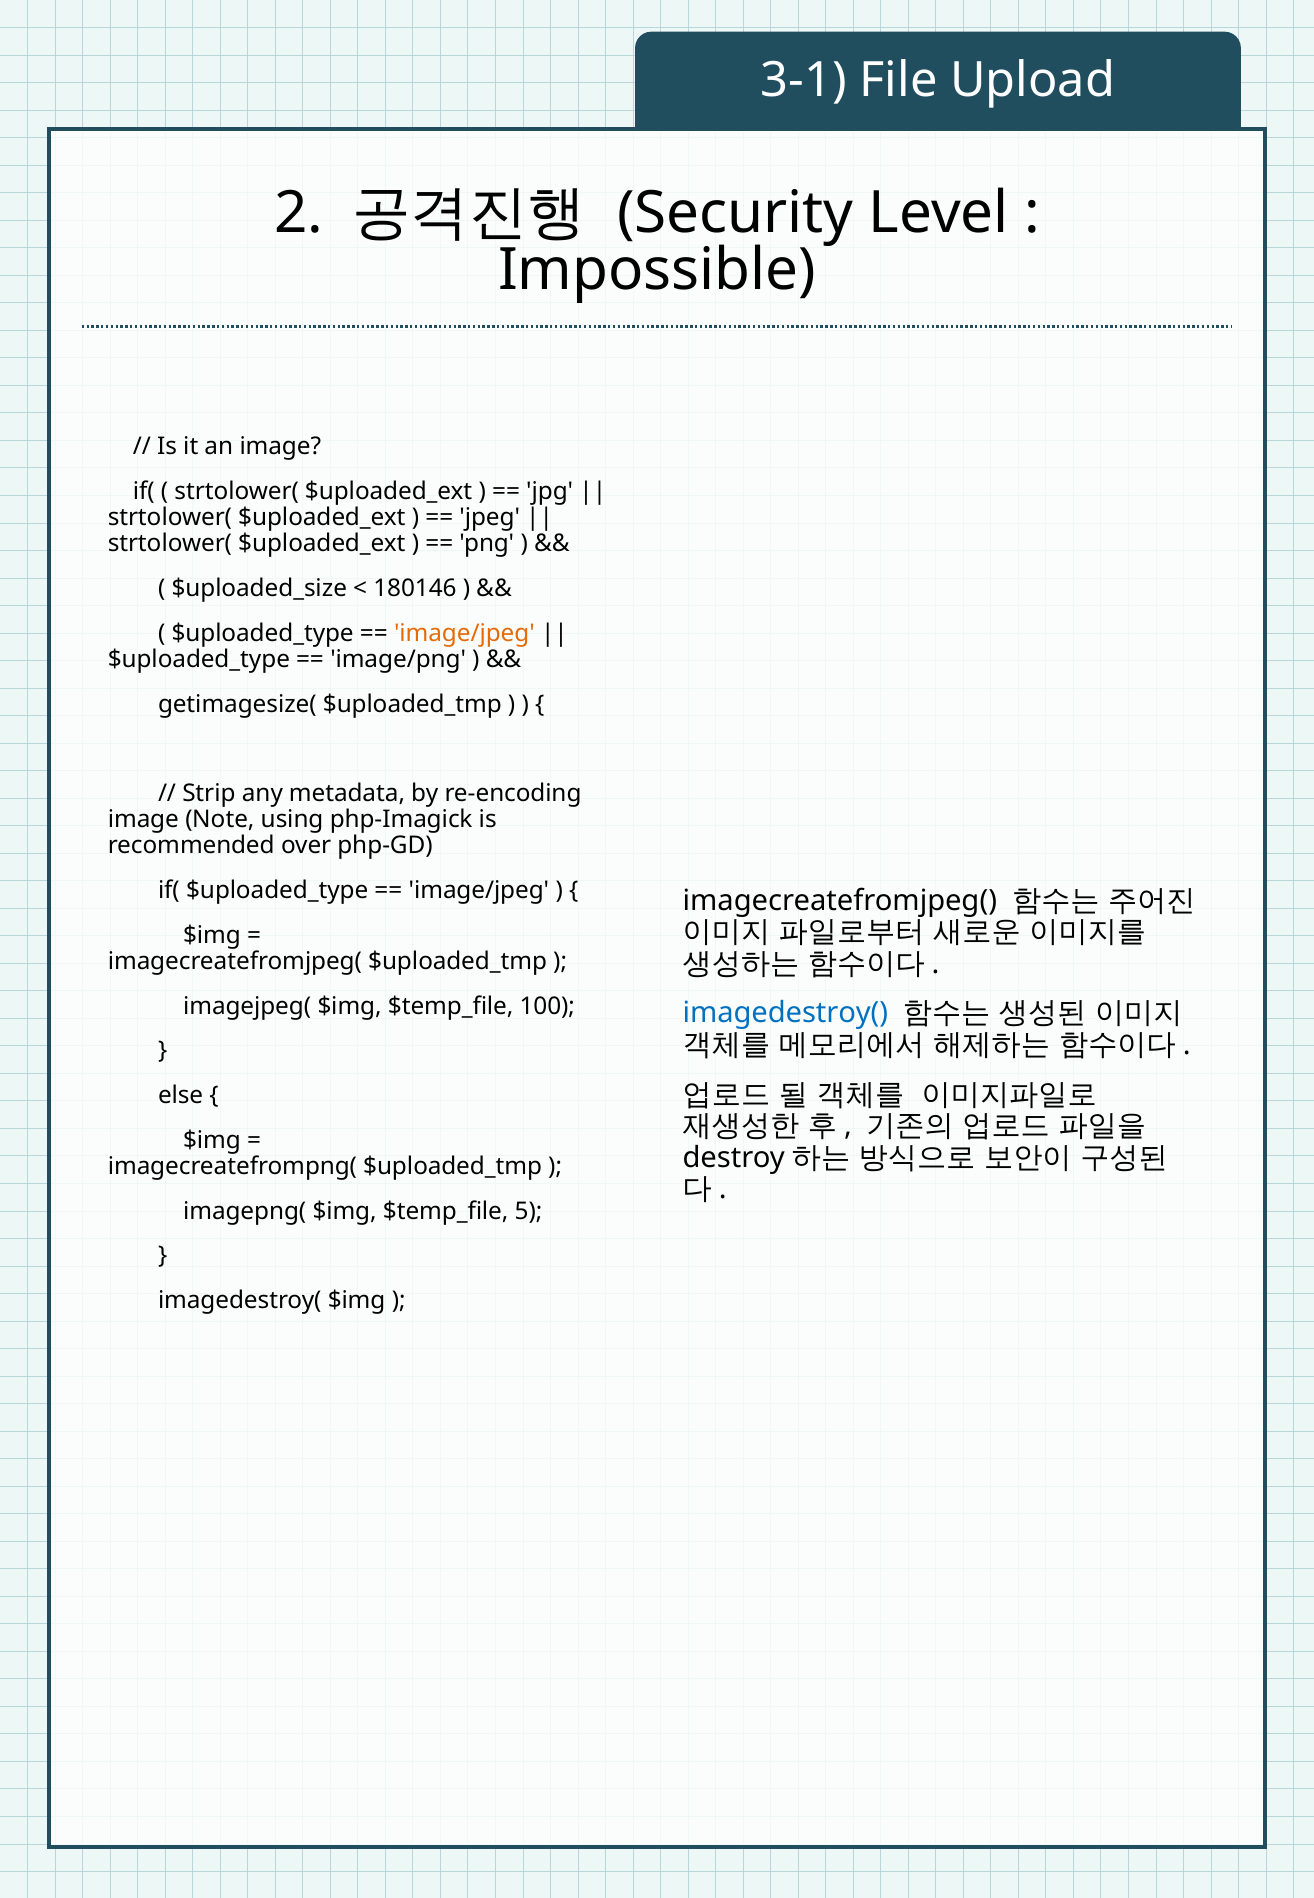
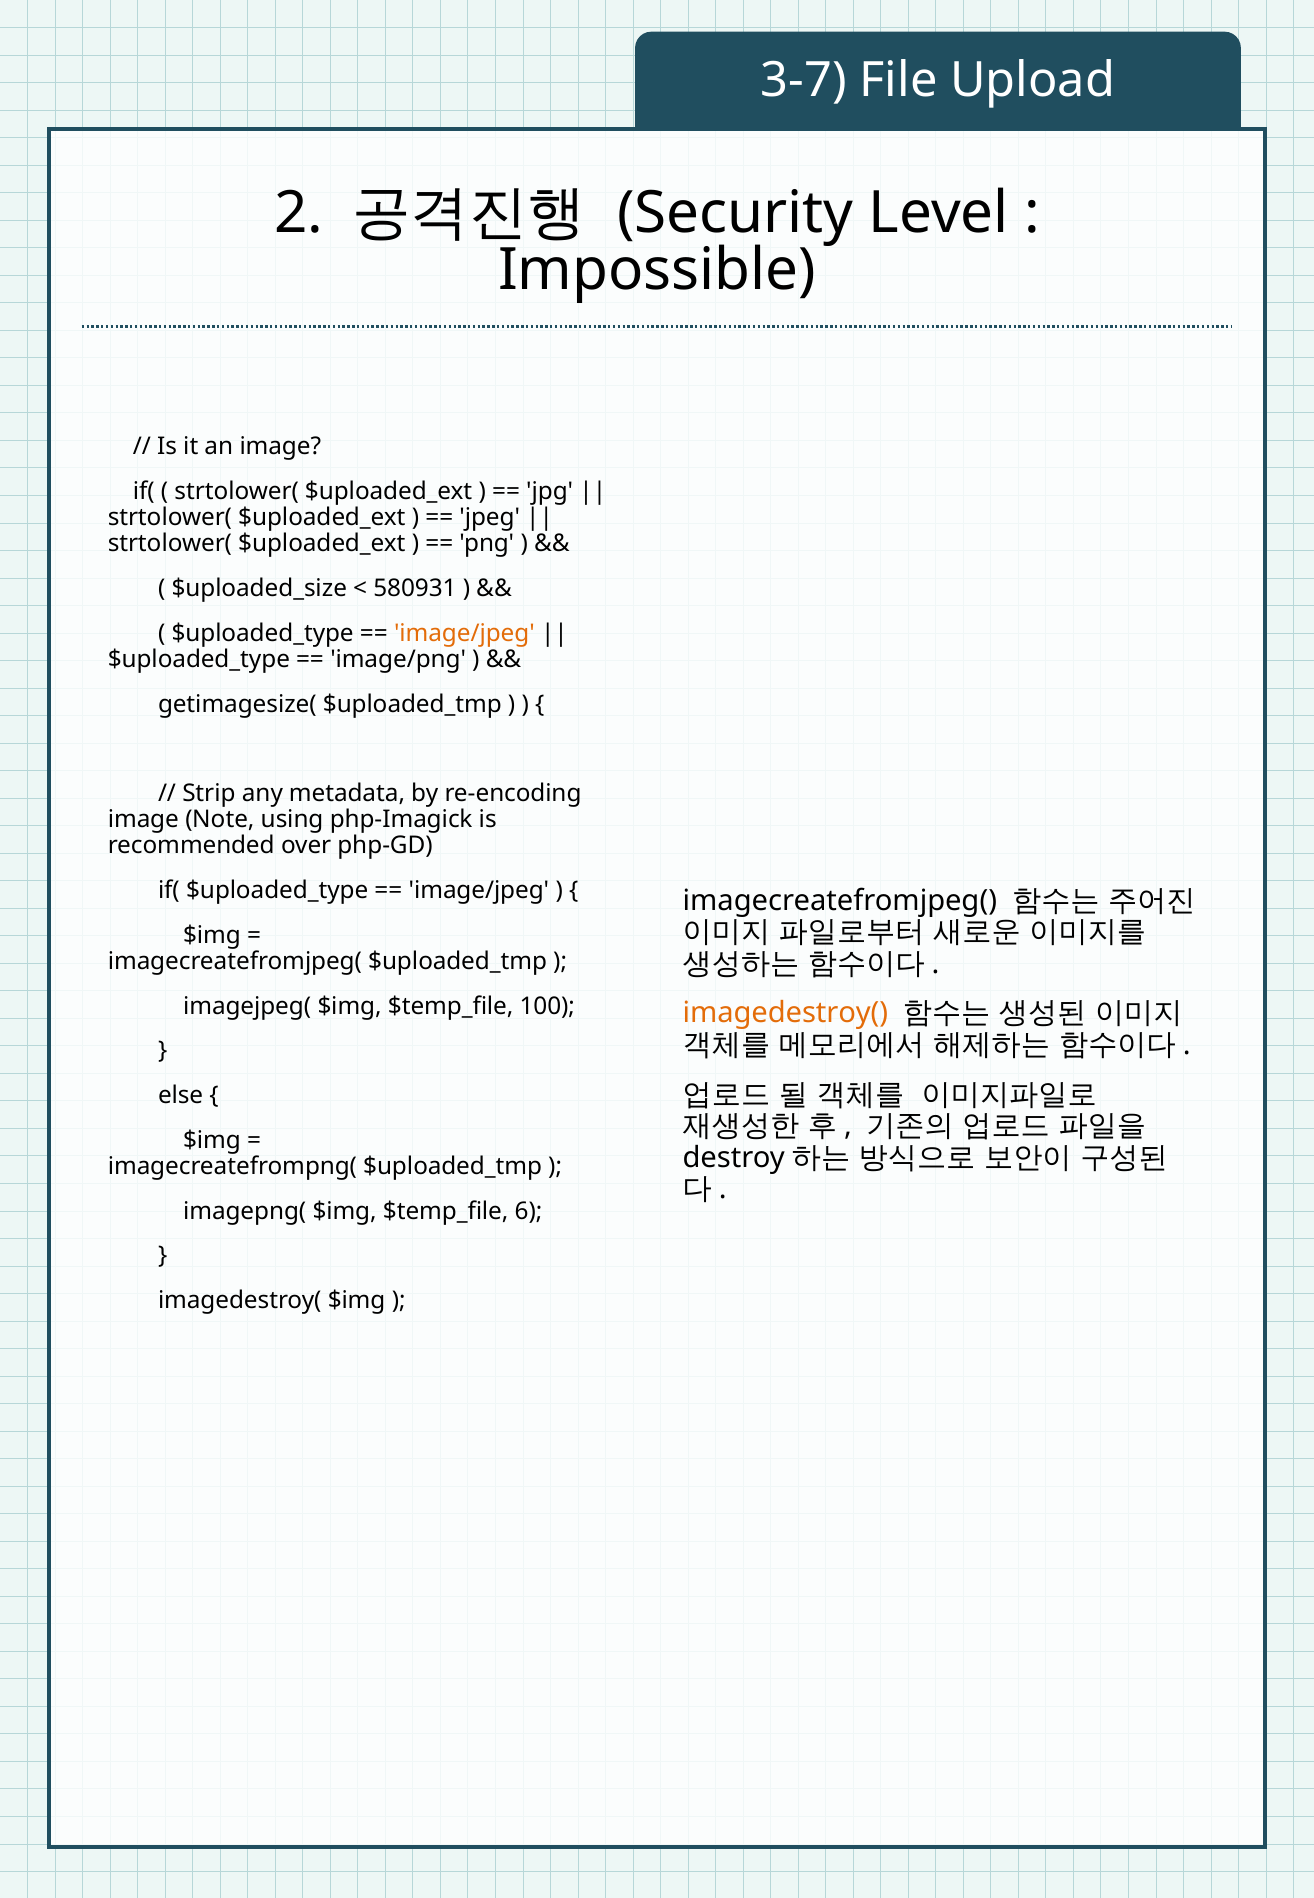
3-1: 3-1 -> 3-7
180146: 180146 -> 580931
imagedestroy( at (785, 1013) colour: blue -> orange
5: 5 -> 6
